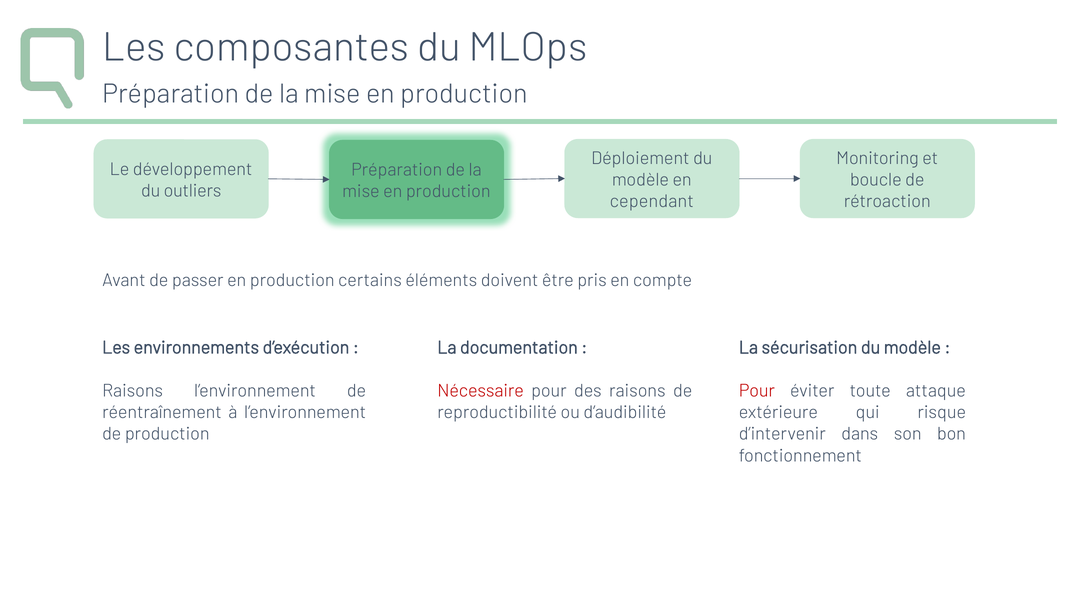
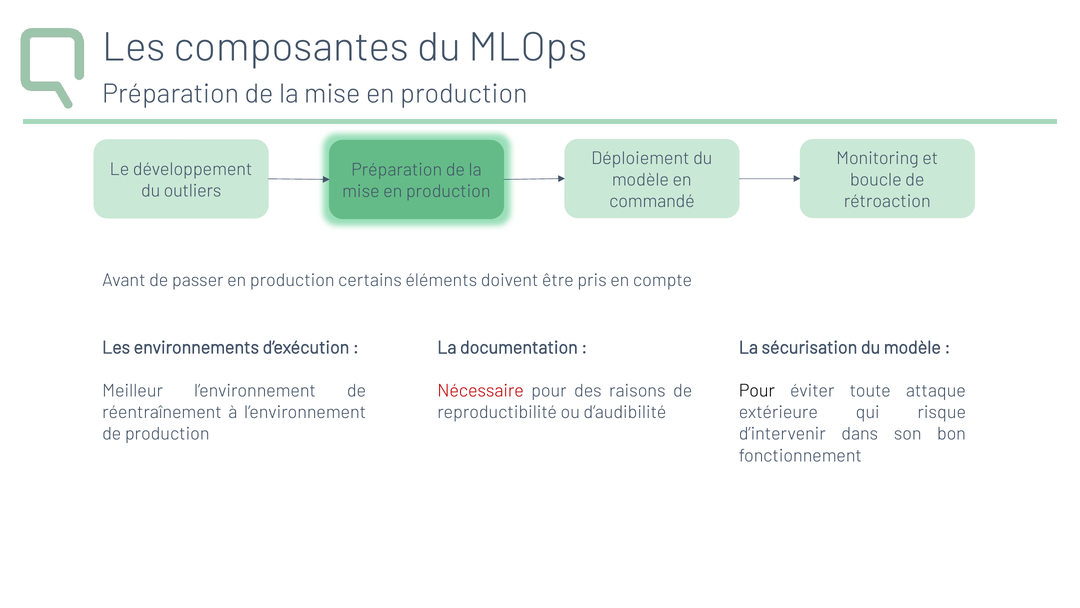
cependant: cependant -> commandé
Raisons at (133, 390): Raisons -> Meilleur
Pour at (757, 390) colour: red -> black
